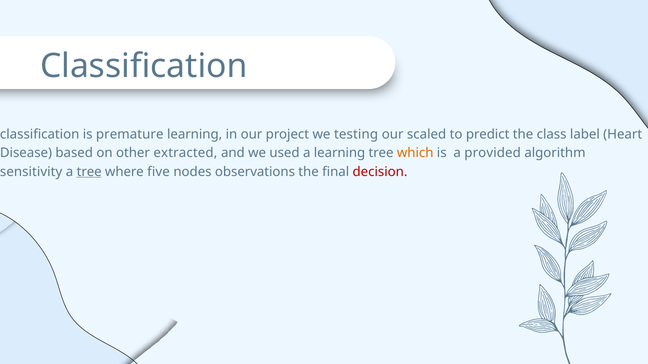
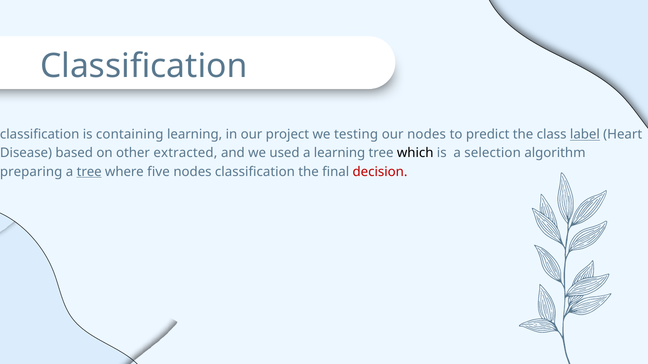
premature: premature -> containing
our scaled: scaled -> nodes
label underline: none -> present
which colour: orange -> black
provided: provided -> selection
sensitivity: sensitivity -> preparing
nodes observations: observations -> classification
